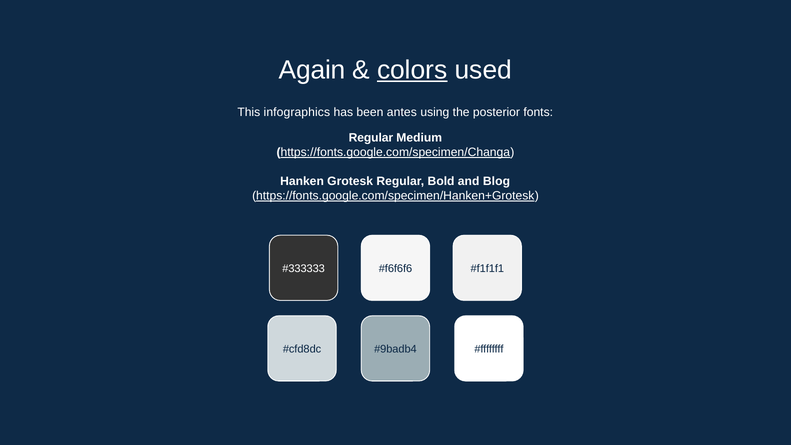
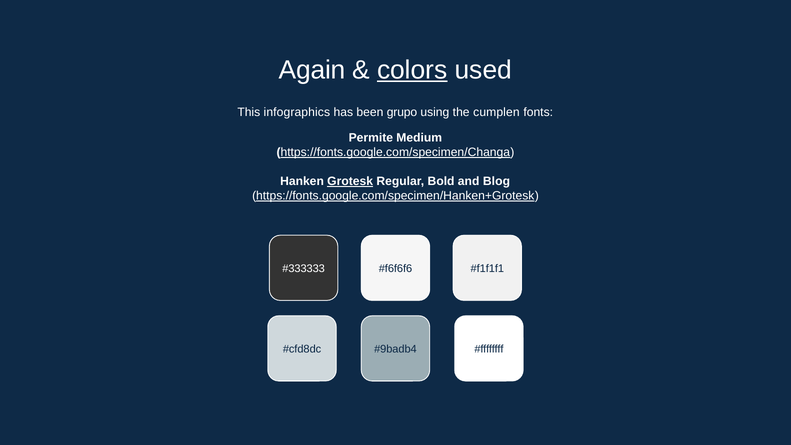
antes: antes -> grupo
posterior: posterior -> cumplen
Regular at (371, 138): Regular -> Permite
Grotesk underline: none -> present
